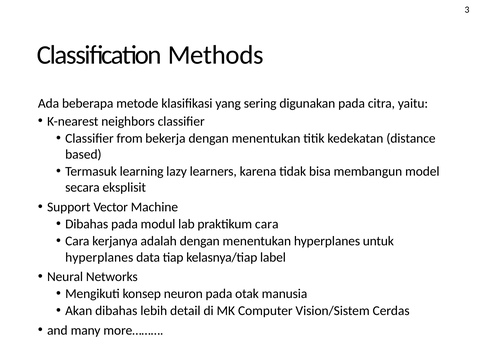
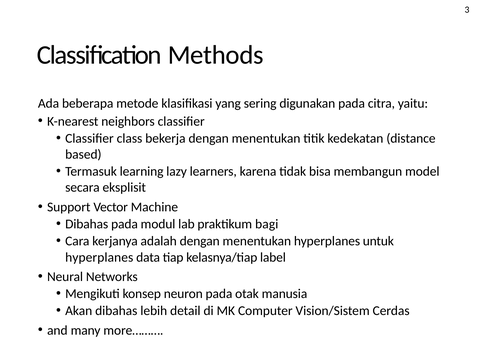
from: from -> class
praktikum cara: cara -> bagi
